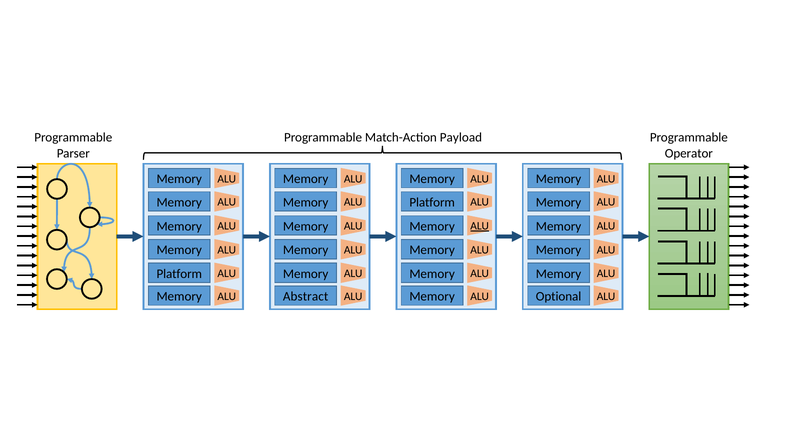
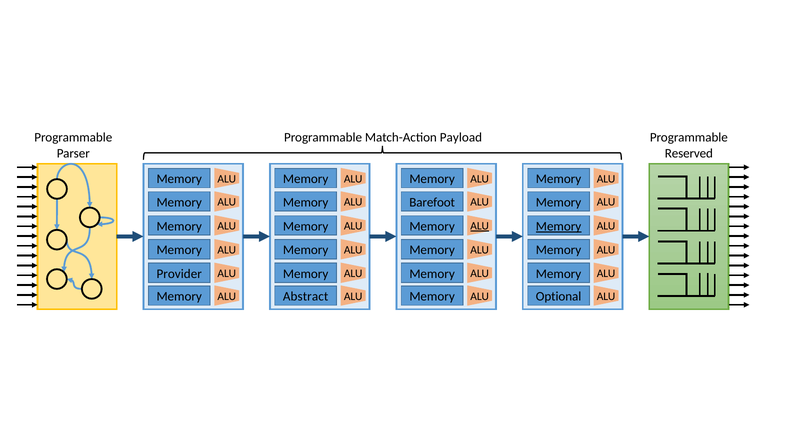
Operator: Operator -> Reserved
Platform at (432, 202): Platform -> Barefoot
Memory at (559, 226) underline: none -> present
Platform at (179, 273): Platform -> Provider
